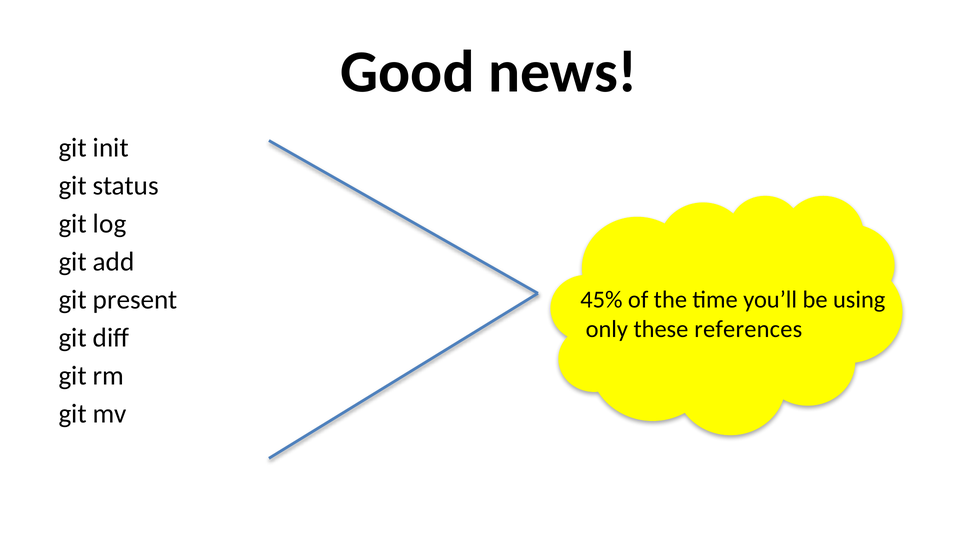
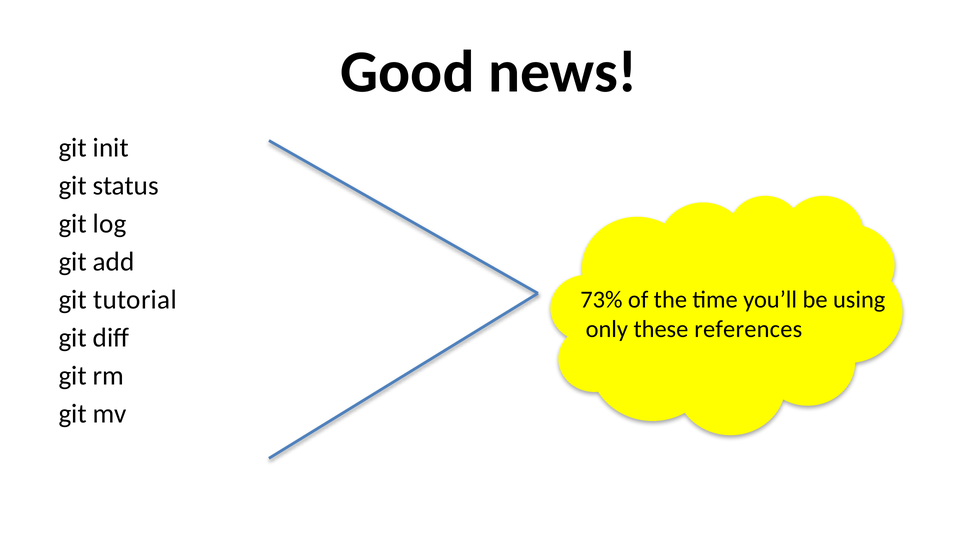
present: present -> tutorial
45%: 45% -> 73%
